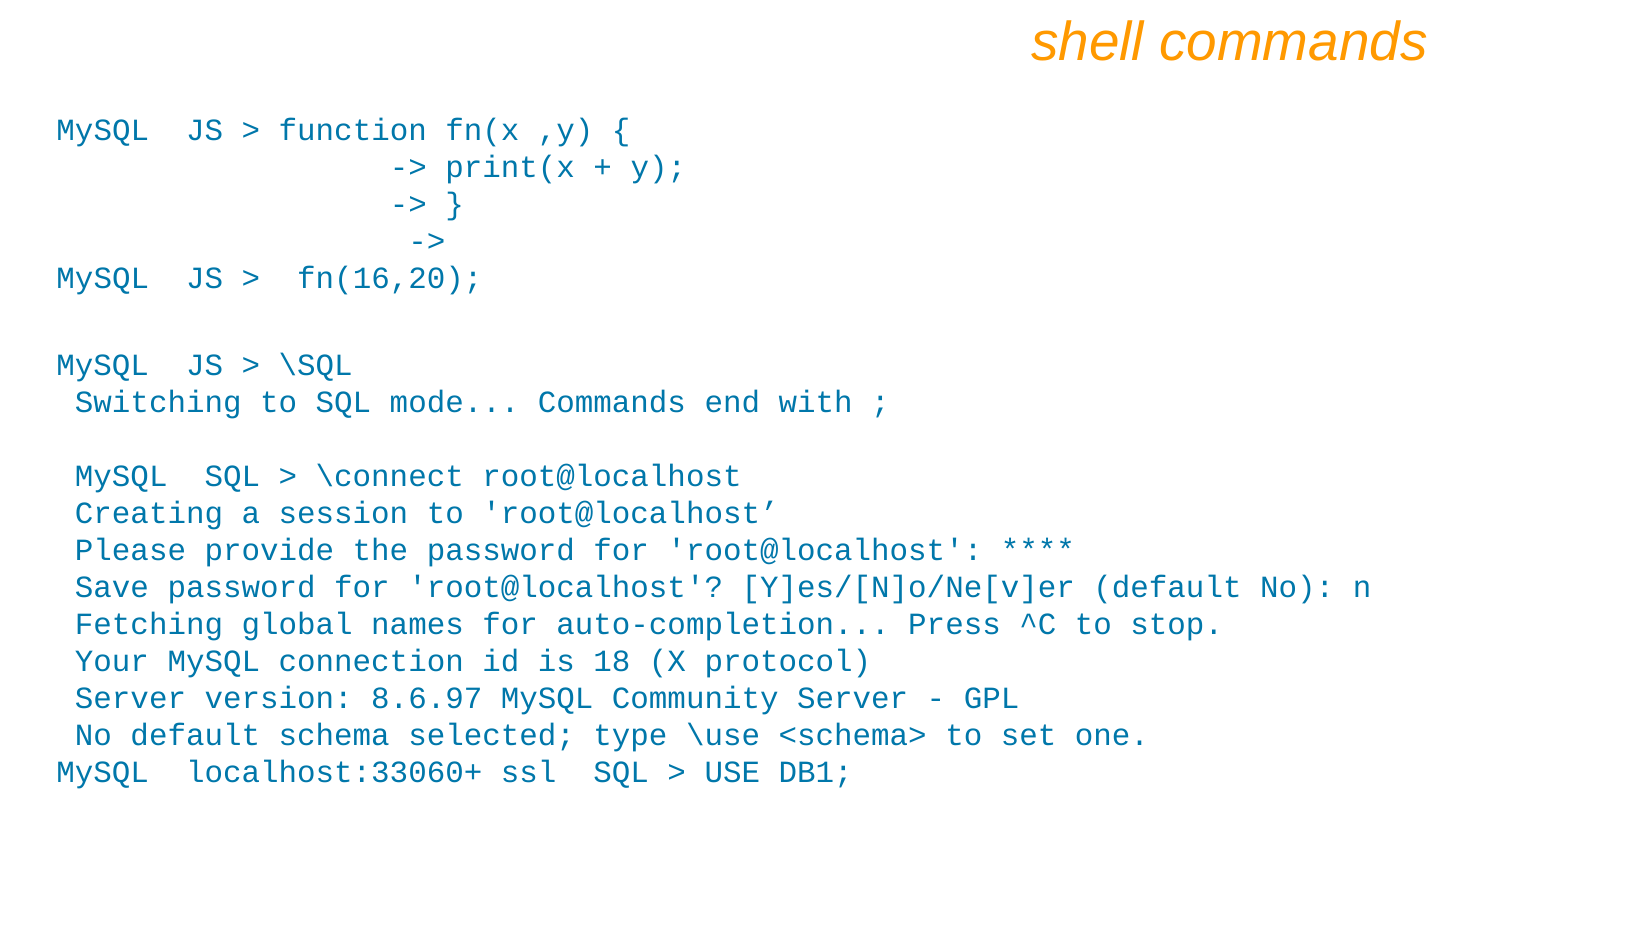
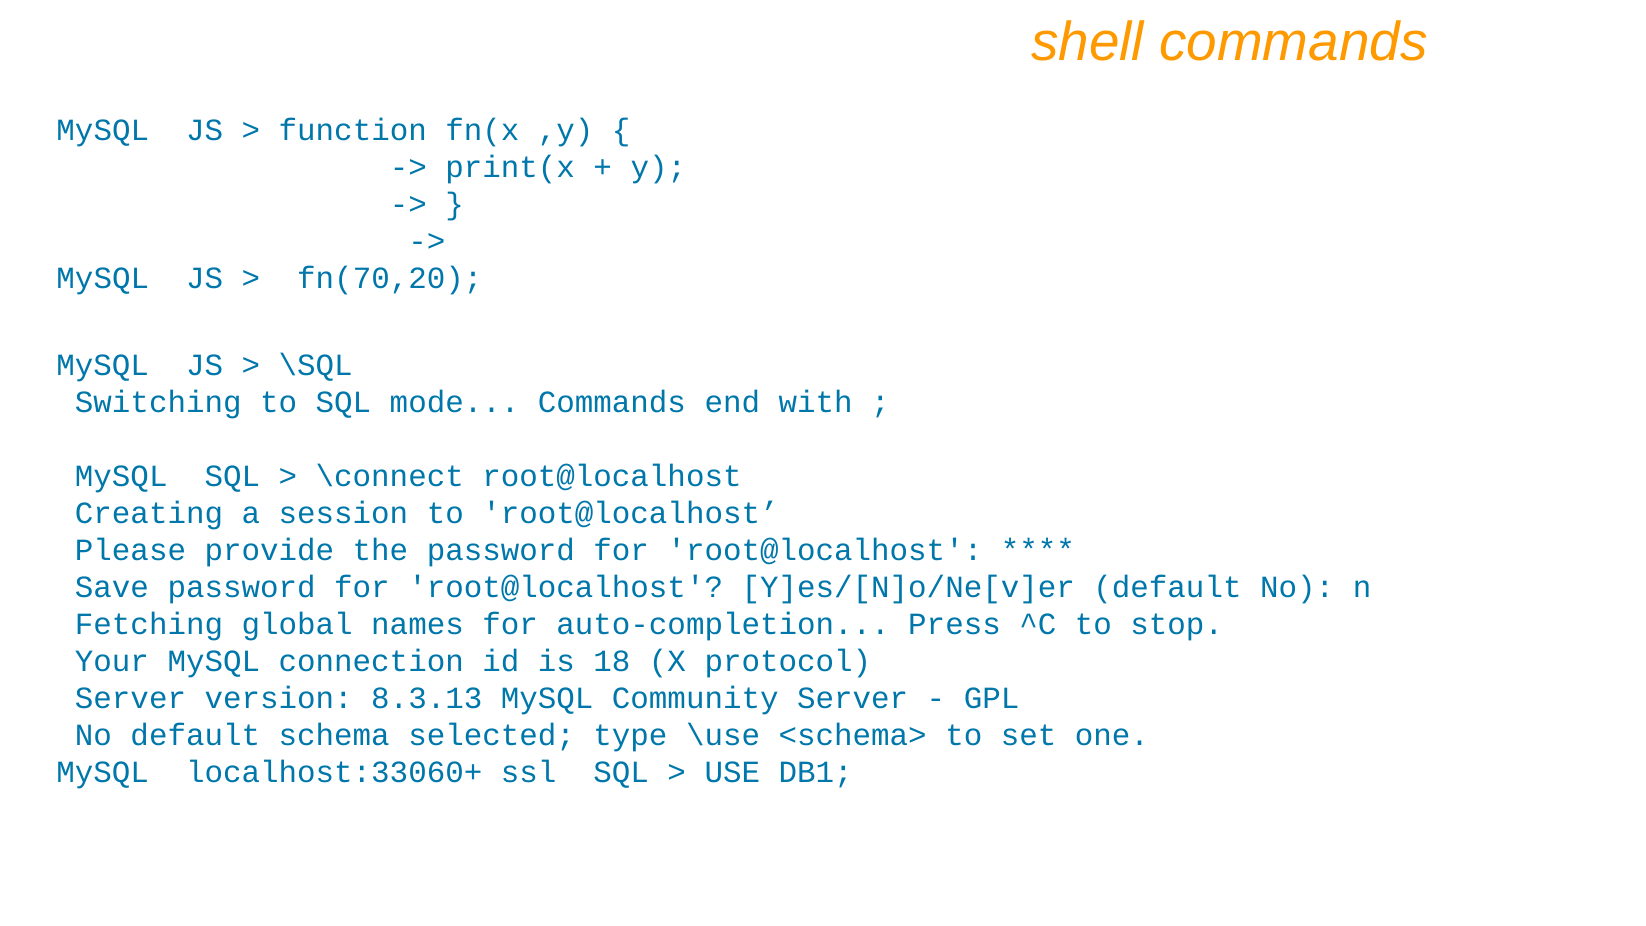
fn(16,20: fn(16,20 -> fn(70,20
8.6.97: 8.6.97 -> 8.3.13
